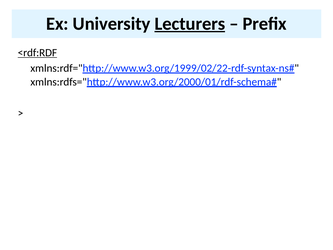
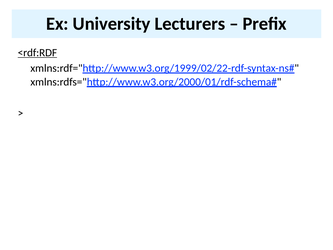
Lecturers underline: present -> none
